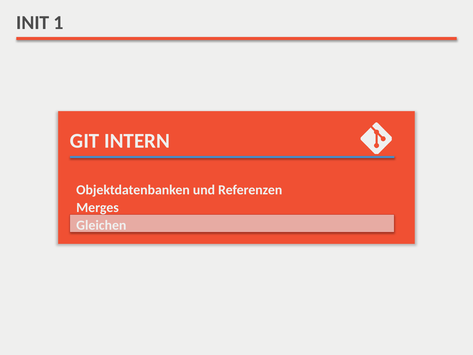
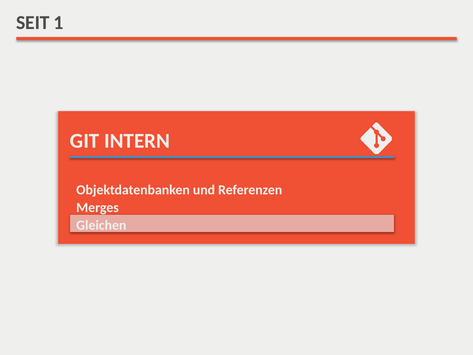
INIT: INIT -> SEIT
